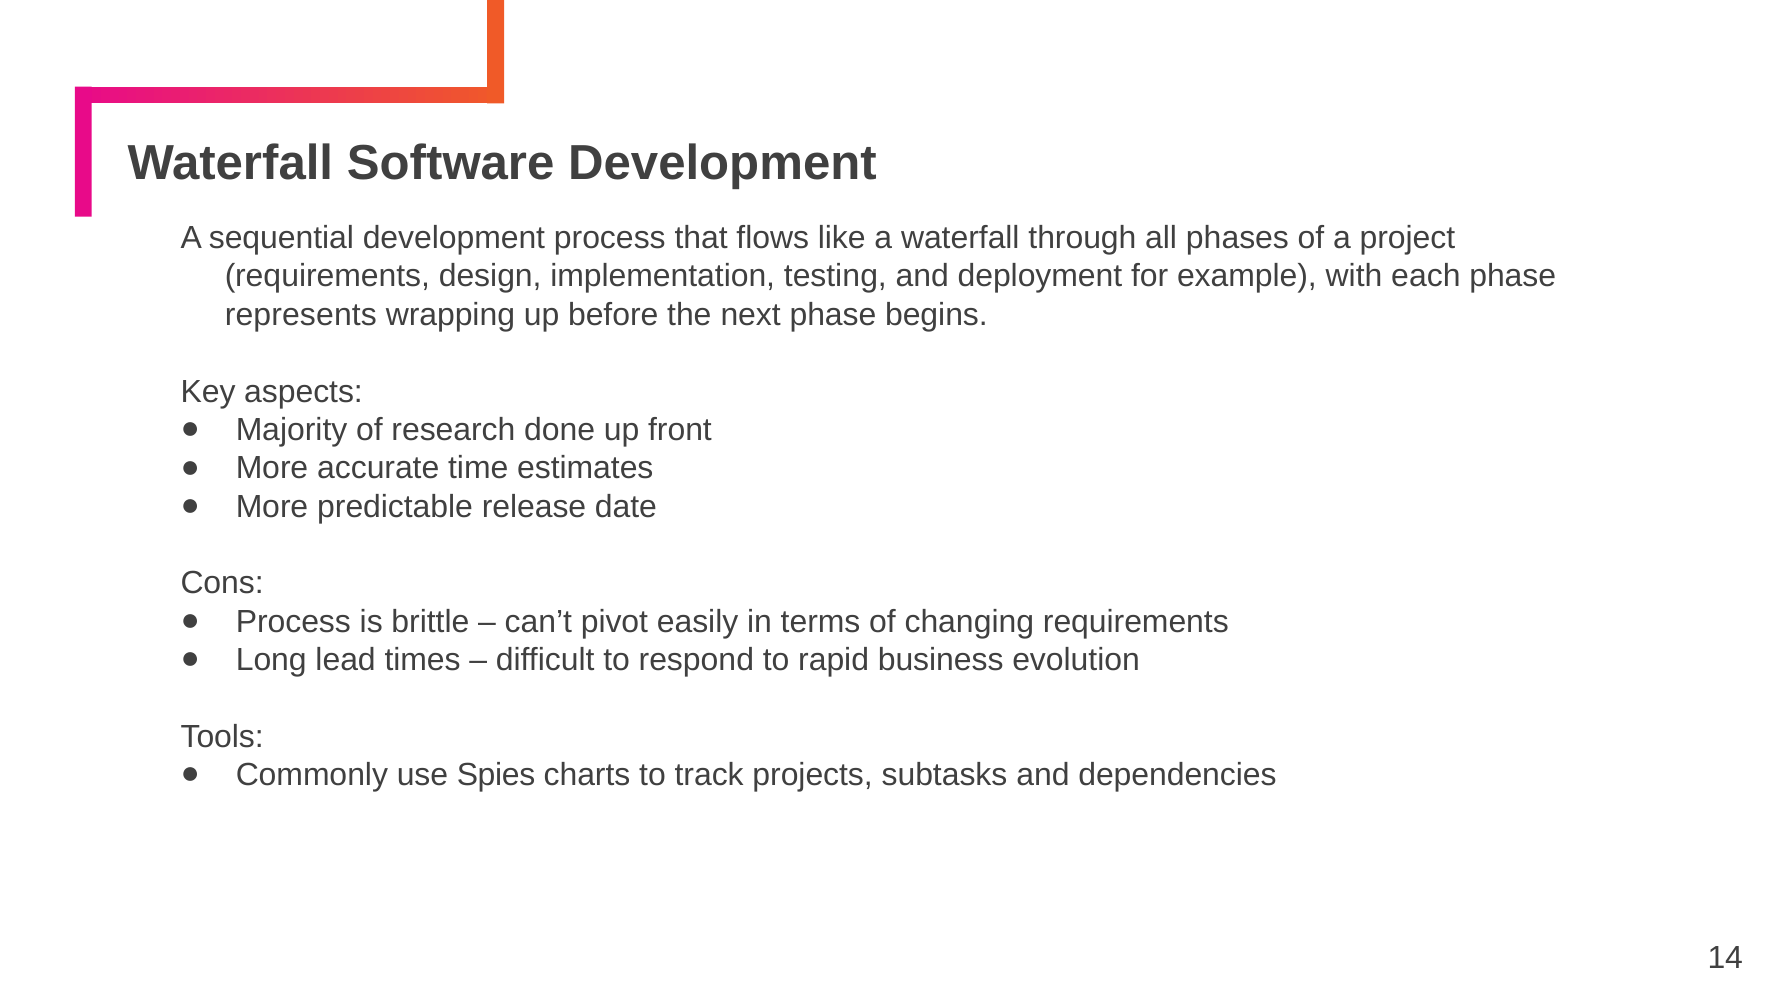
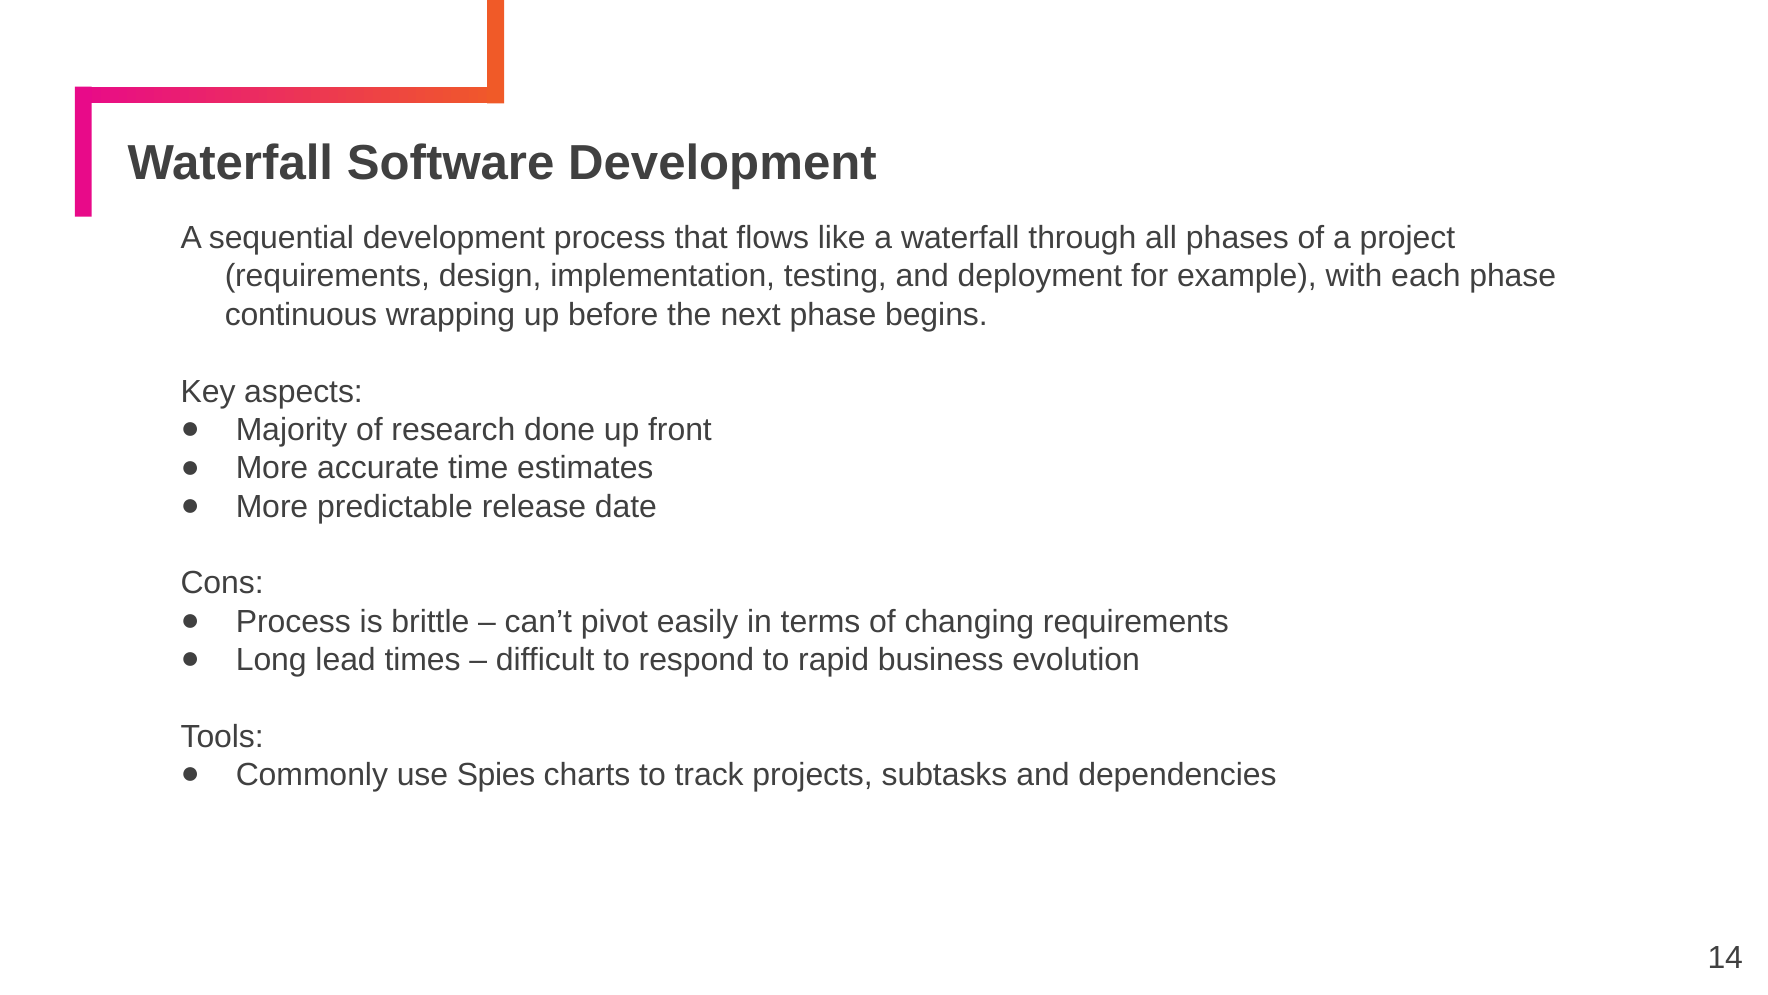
represents: represents -> continuous
